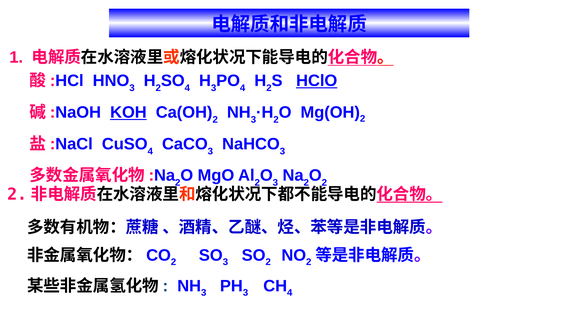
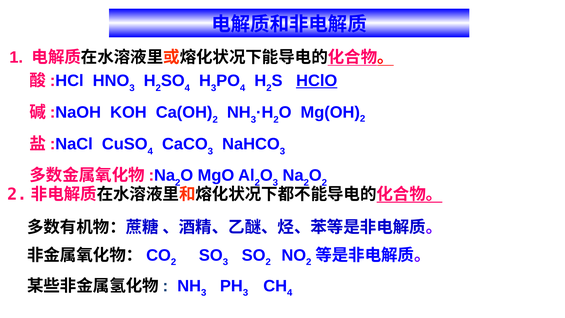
KOH underline: present -> none
